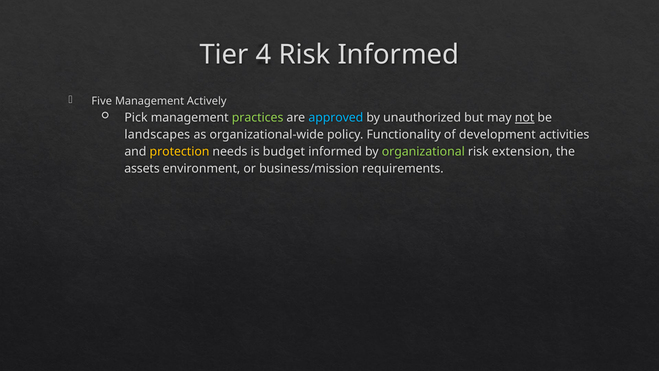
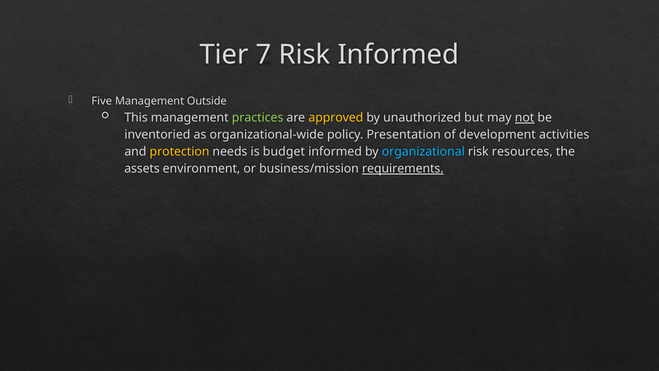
4: 4 -> 7
Actively: Actively -> Outside
Pick: Pick -> This
approved colour: light blue -> yellow
landscapes: landscapes -> inventoried
Functionality: Functionality -> Presentation
organizational colour: light green -> light blue
extension: extension -> resources
requirements underline: none -> present
